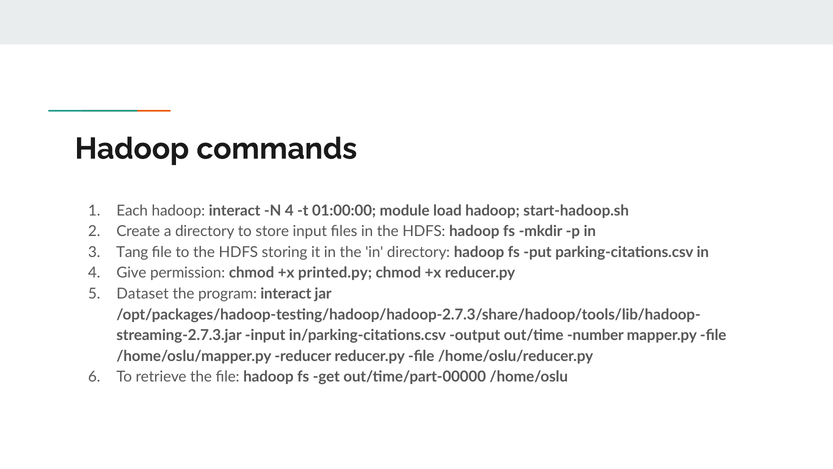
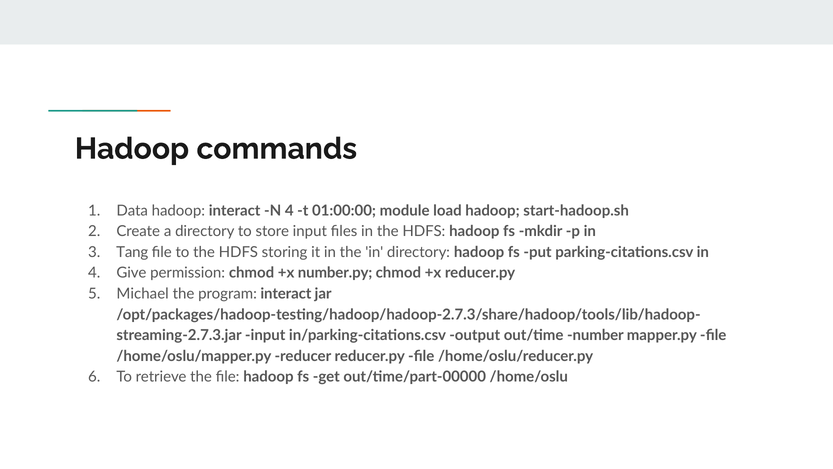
Each: Each -> Data
printed.py: printed.py -> number.py
Dataset: Dataset -> Michael
